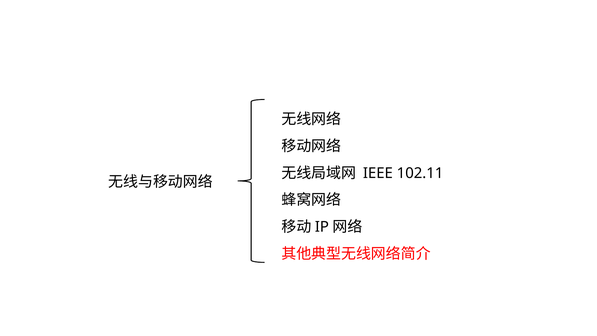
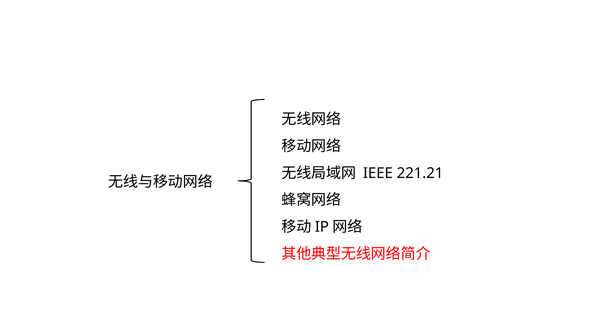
102.11: 102.11 -> 221.21
